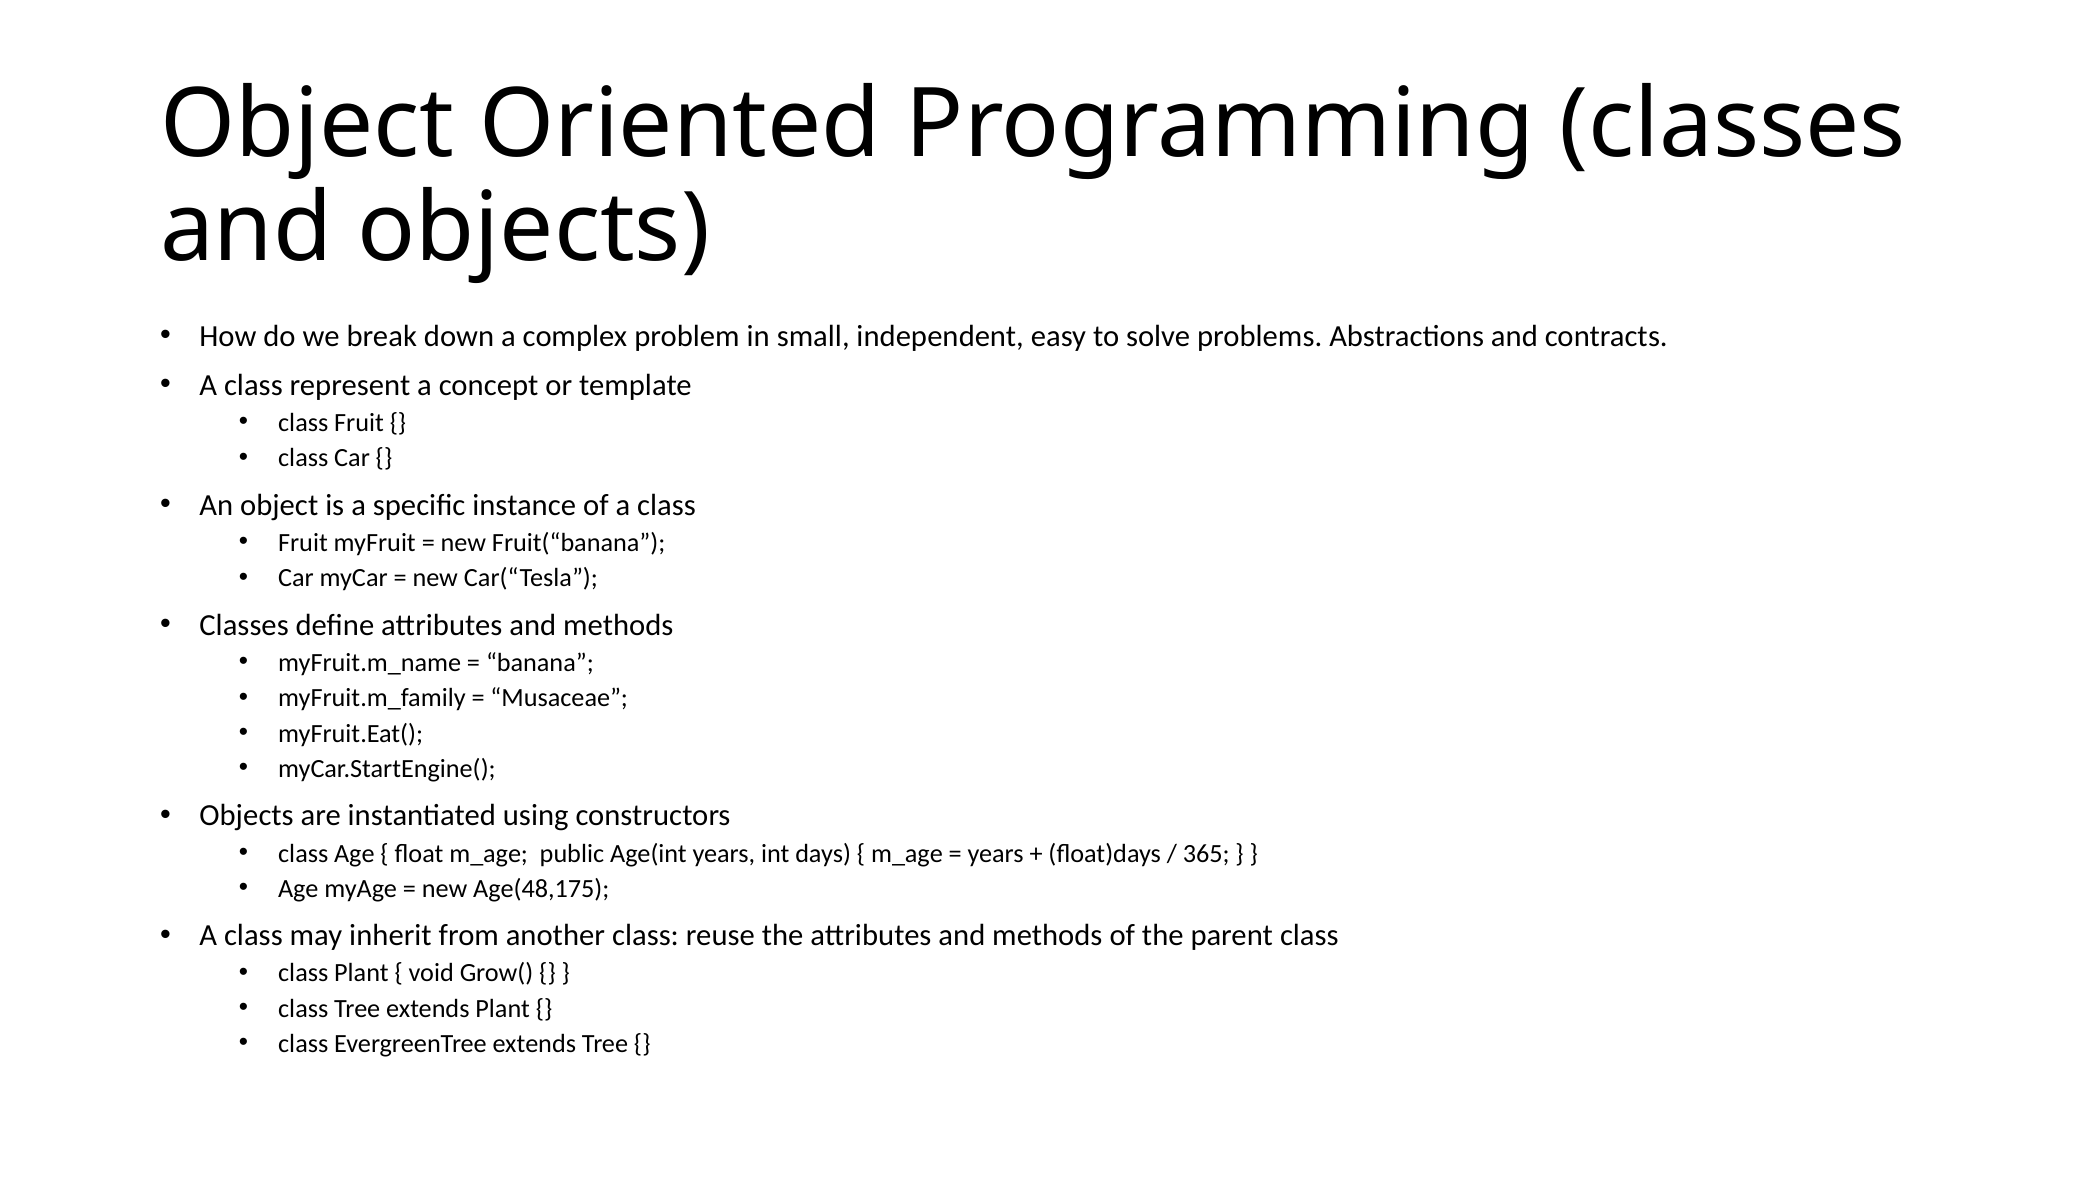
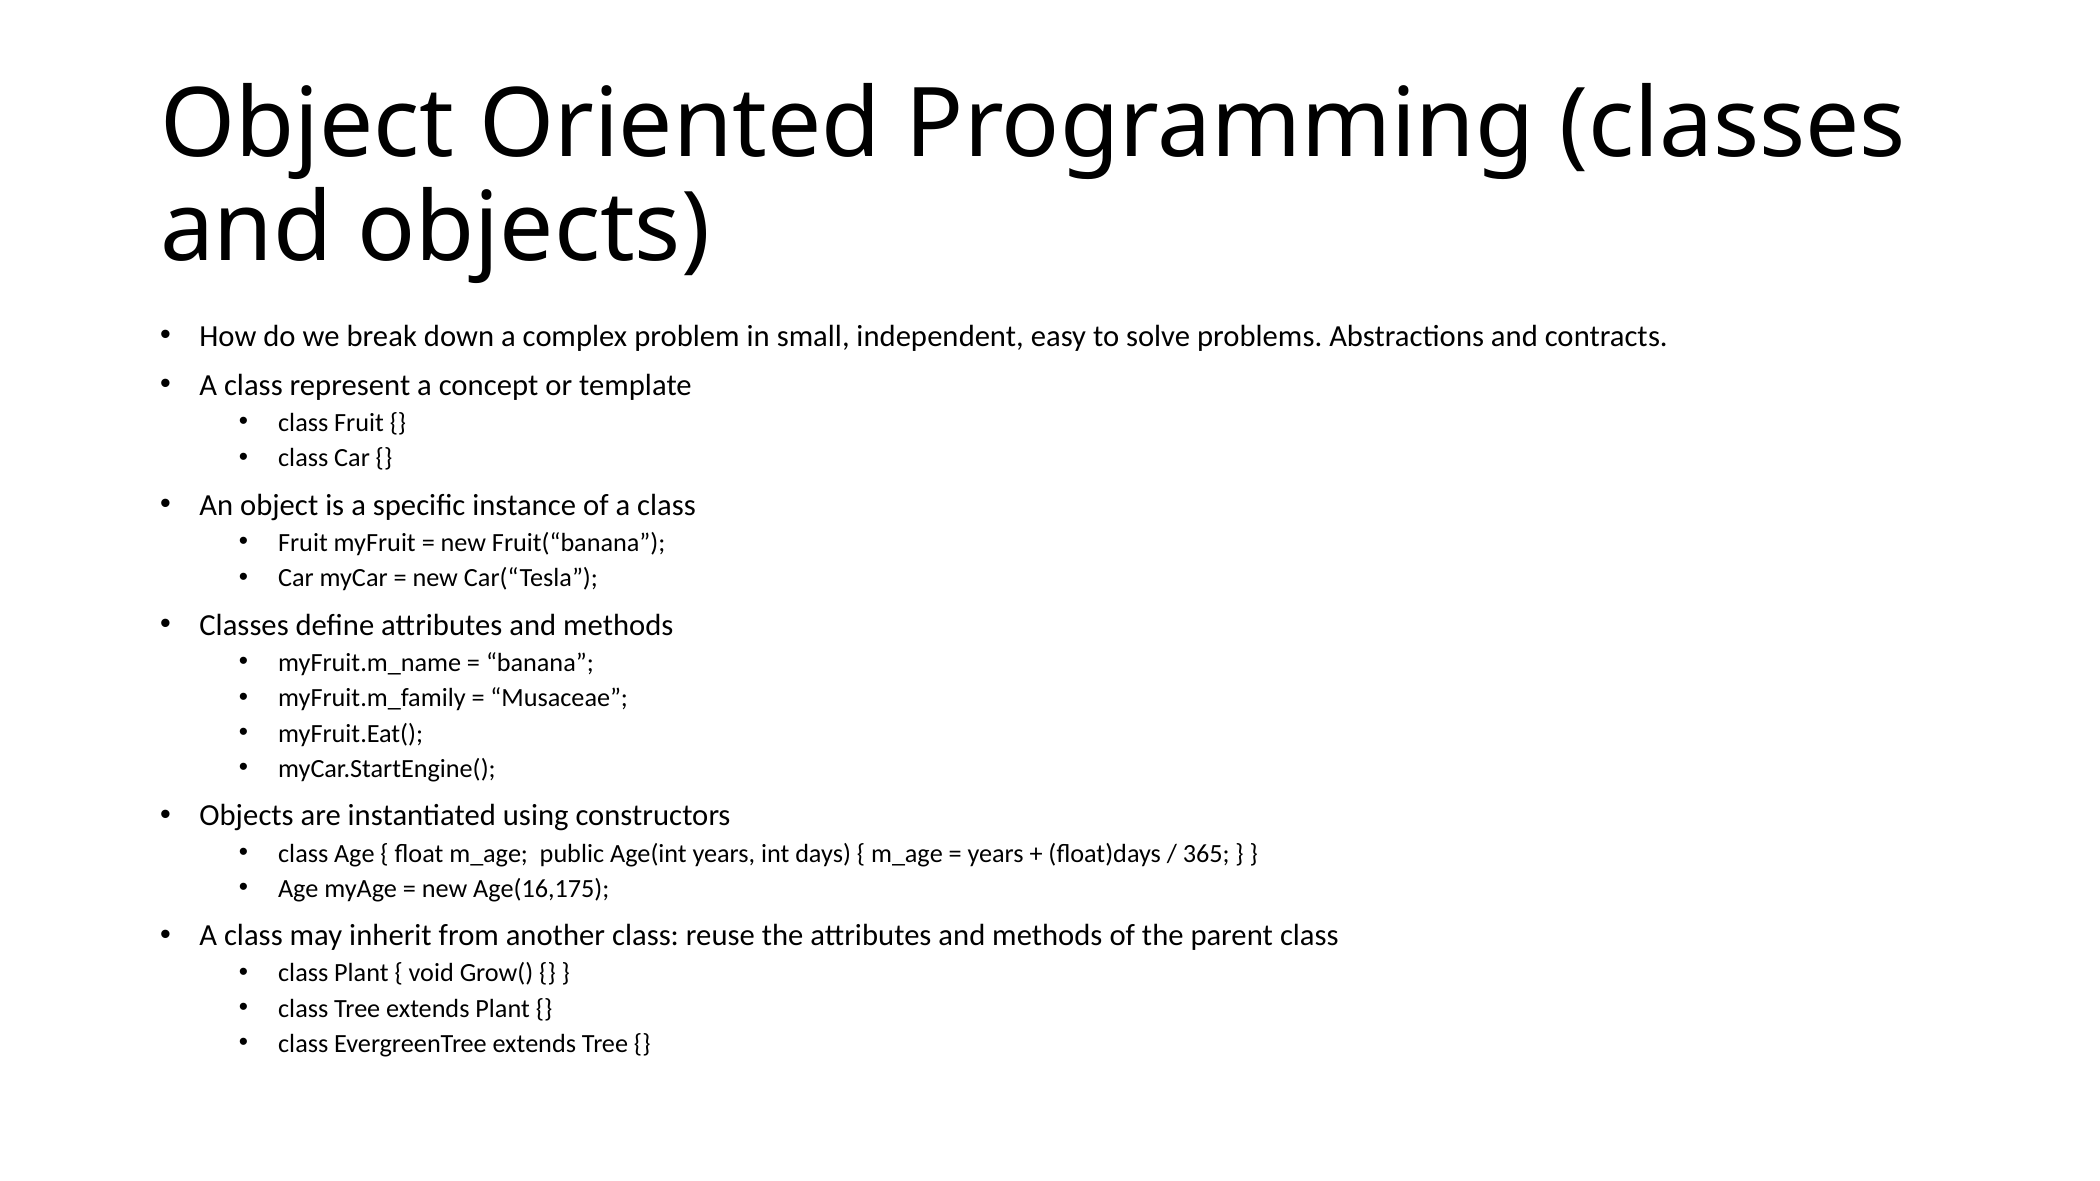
Age(48,175: Age(48,175 -> Age(16,175
